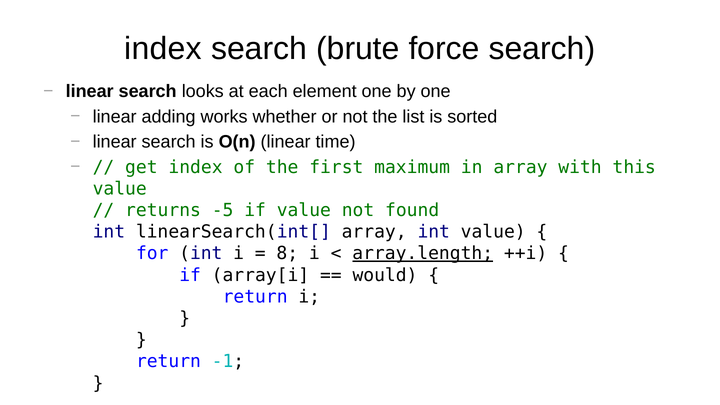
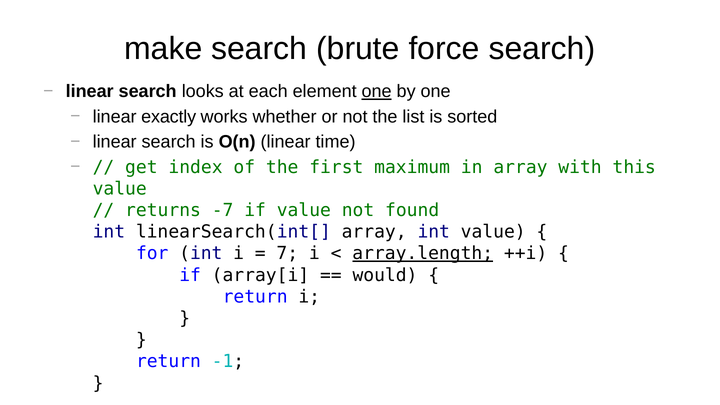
index at (163, 49): index -> make
one at (377, 92) underline: none -> present
adding: adding -> exactly
-5: -5 -> -7
8: 8 -> 7
